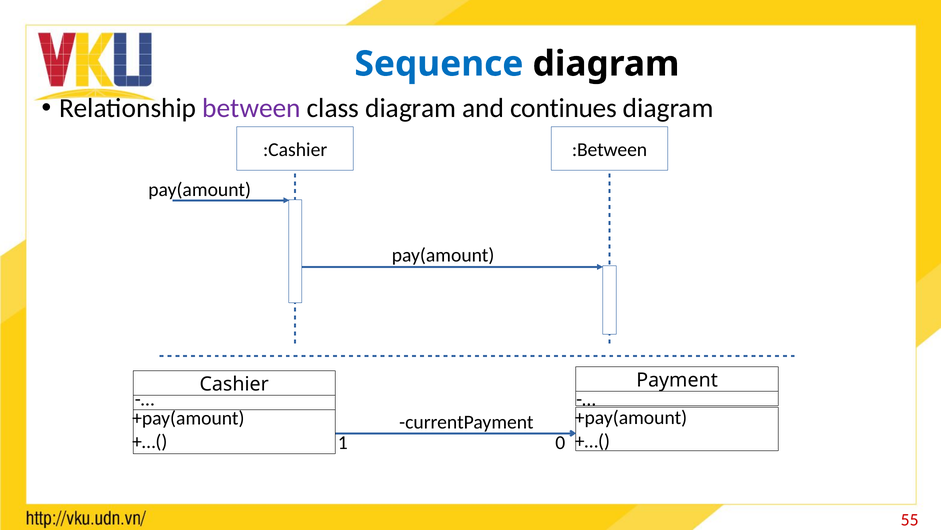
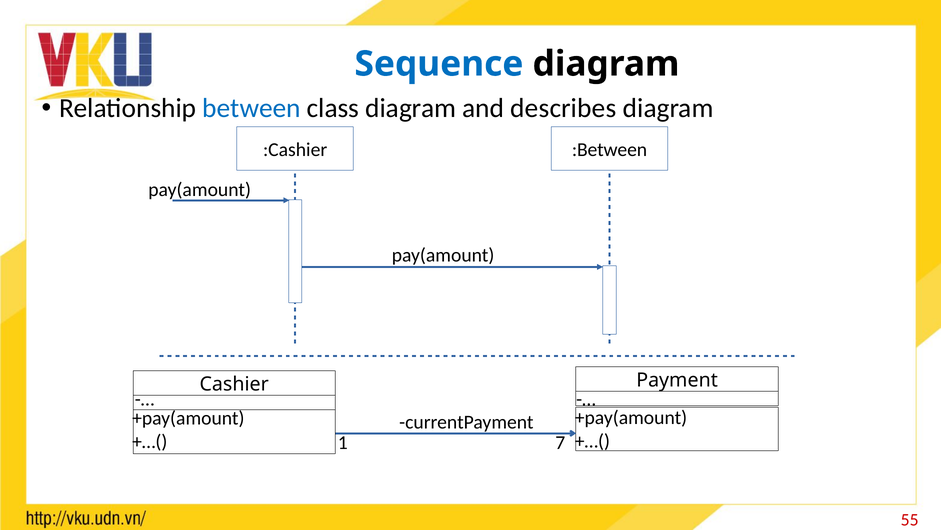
between colour: purple -> blue
continues: continues -> describes
0: 0 -> 7
